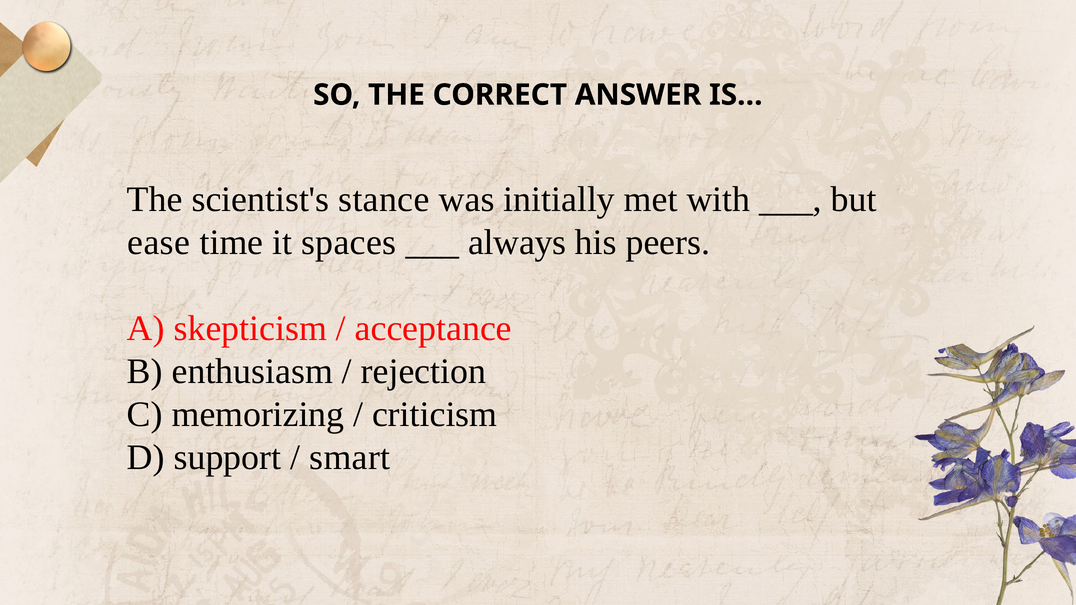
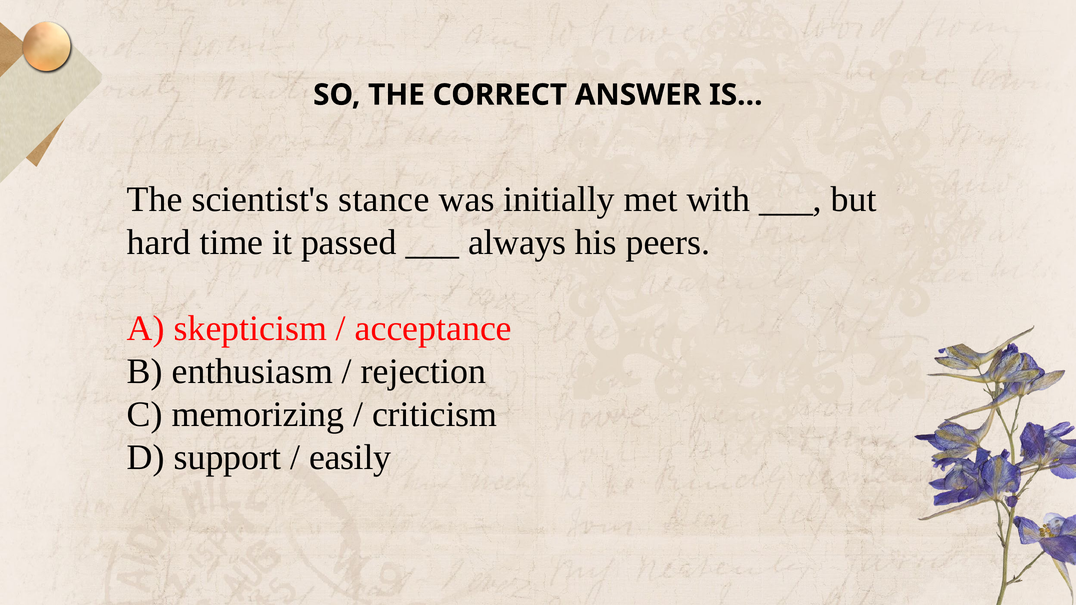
ease: ease -> hard
spaces: spaces -> passed
smart: smart -> easily
